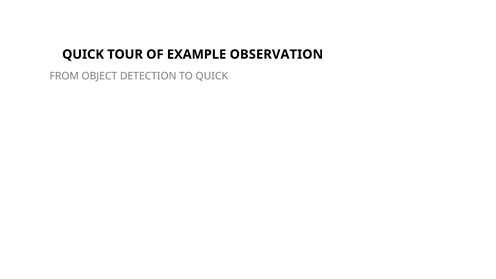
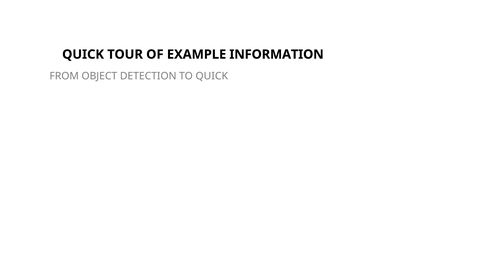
OBSERVATION: OBSERVATION -> INFORMATION
